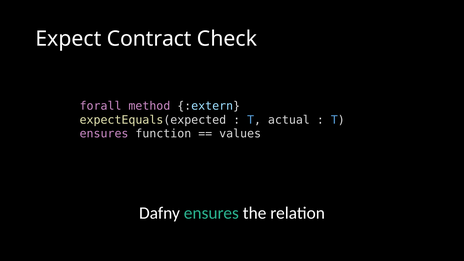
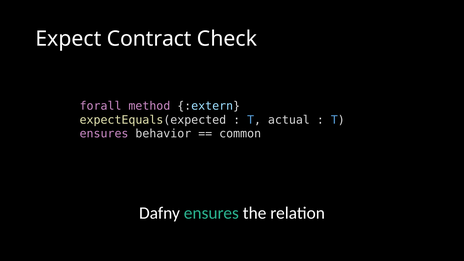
function: function -> behavior
values: values -> common
